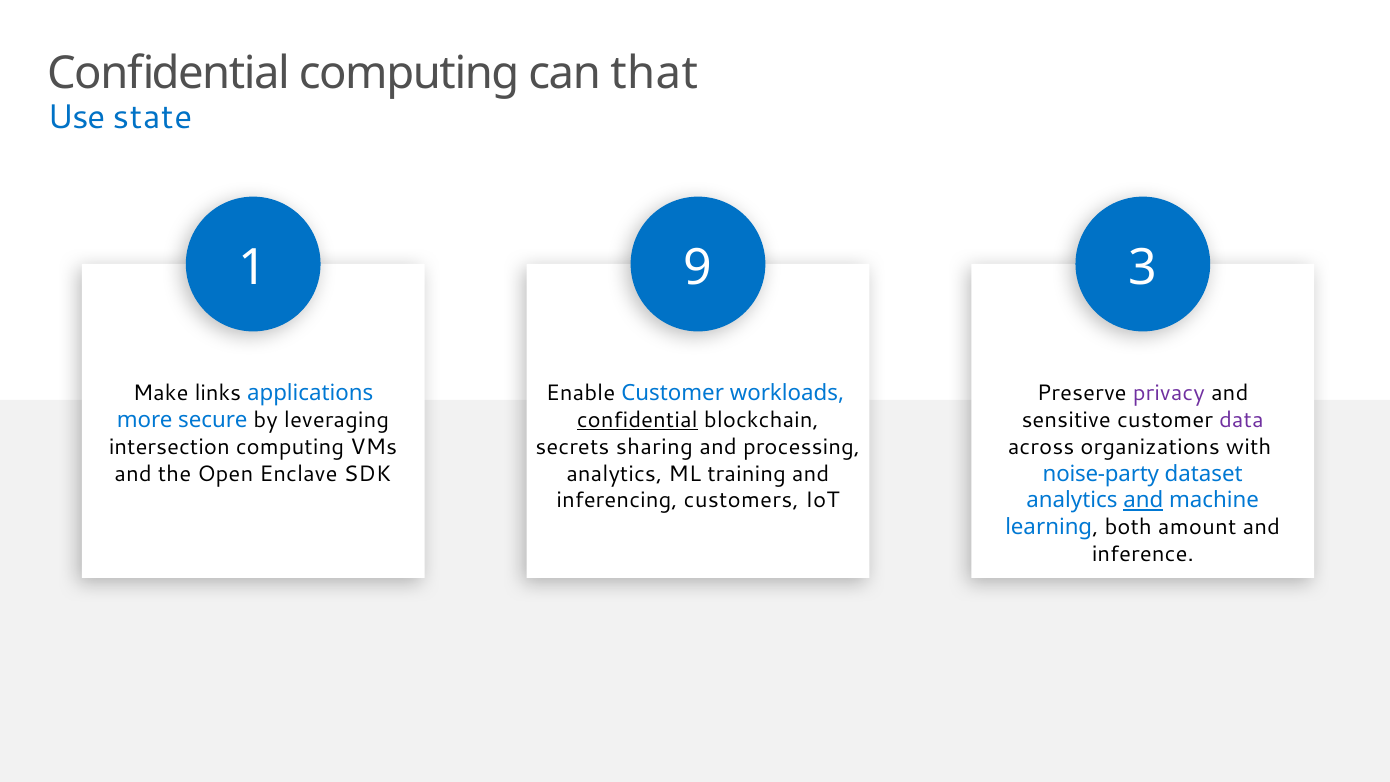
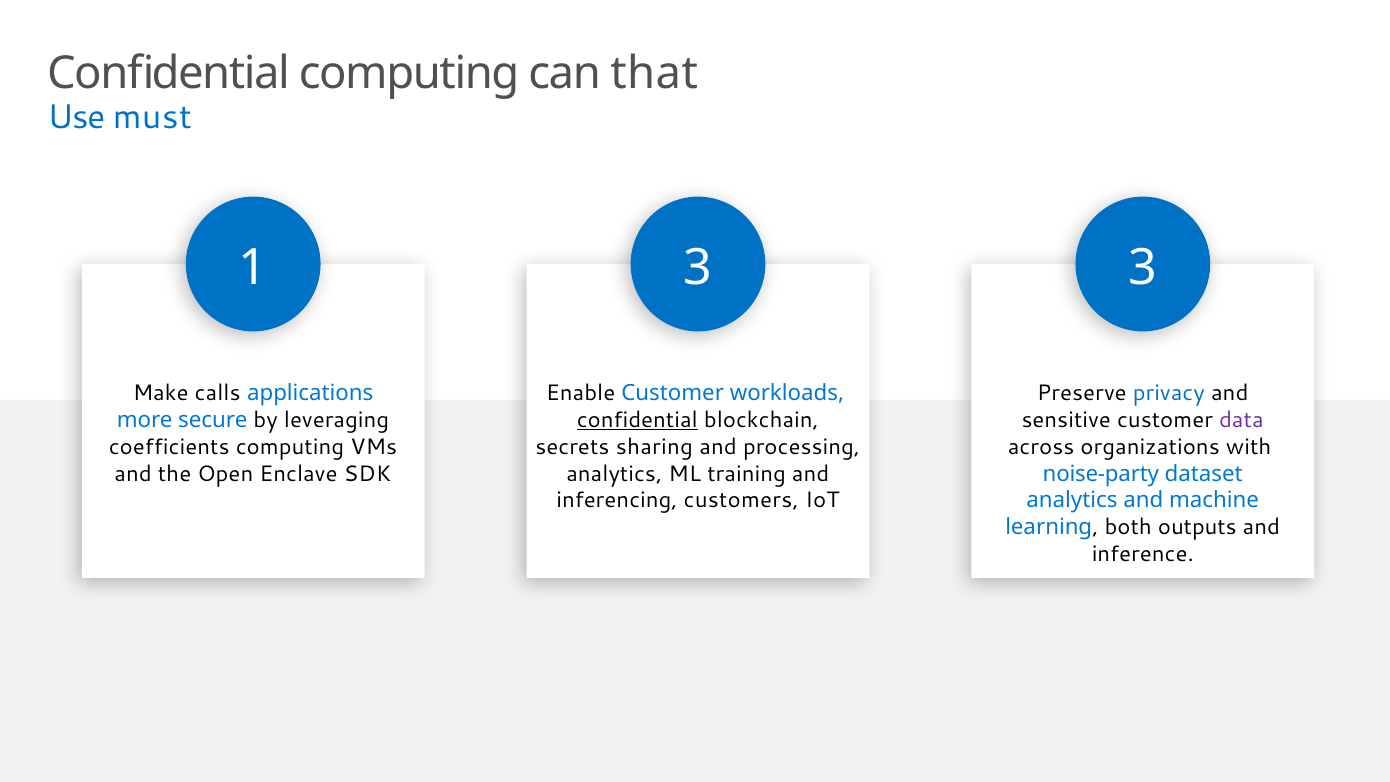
state: state -> must
1 9: 9 -> 3
links: links -> calls
privacy colour: purple -> blue
intersection: intersection -> coefficients
and at (1143, 500) underline: present -> none
amount: amount -> outputs
